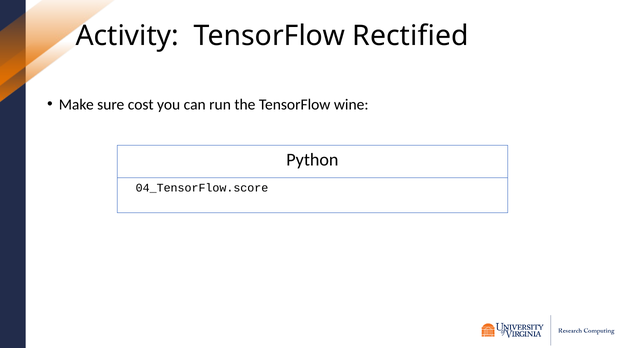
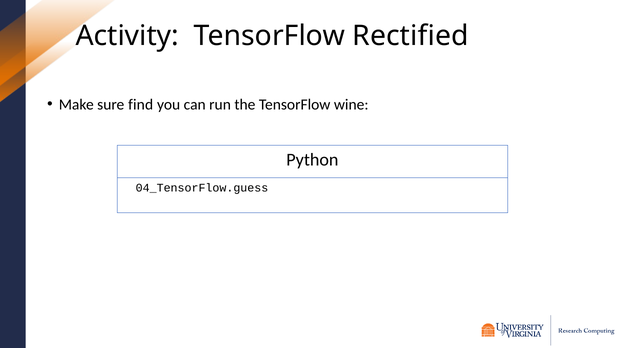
cost: cost -> find
04_TensorFlow.score: 04_TensorFlow.score -> 04_TensorFlow.guess
